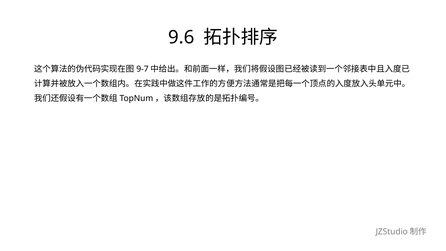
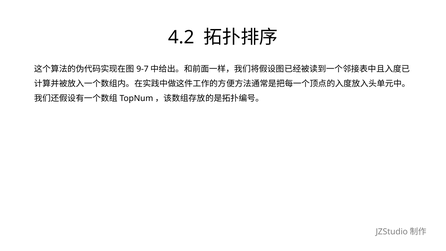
9.6: 9.6 -> 4.2
